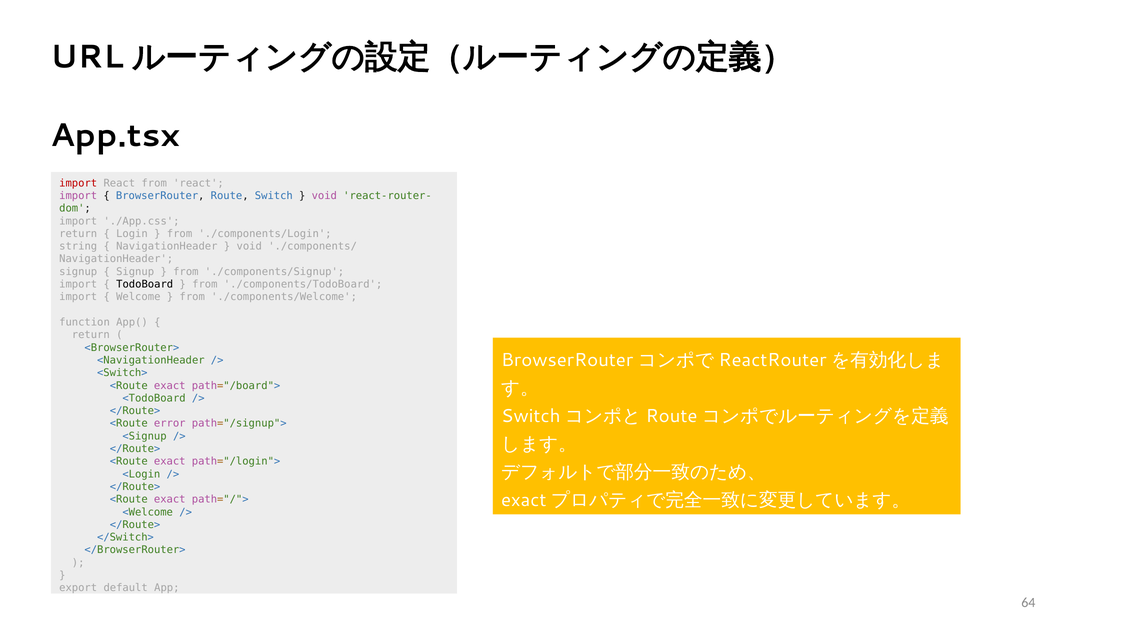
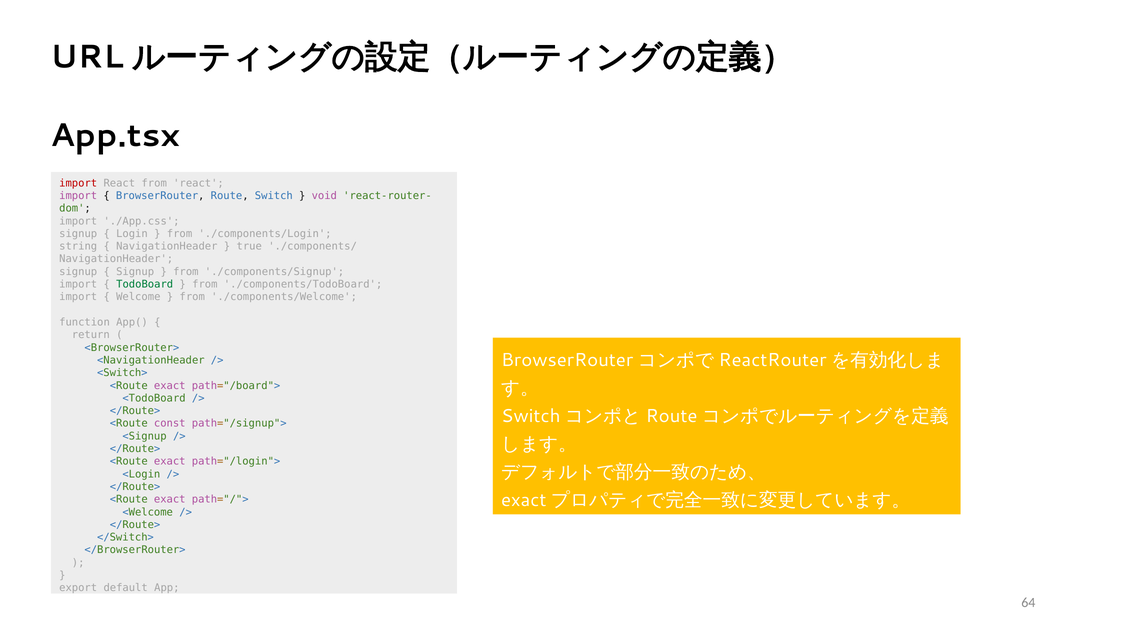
return at (78, 234): return -> signup
void at (249, 246): void -> true
TodoBoard colour: black -> green
error: error -> const
